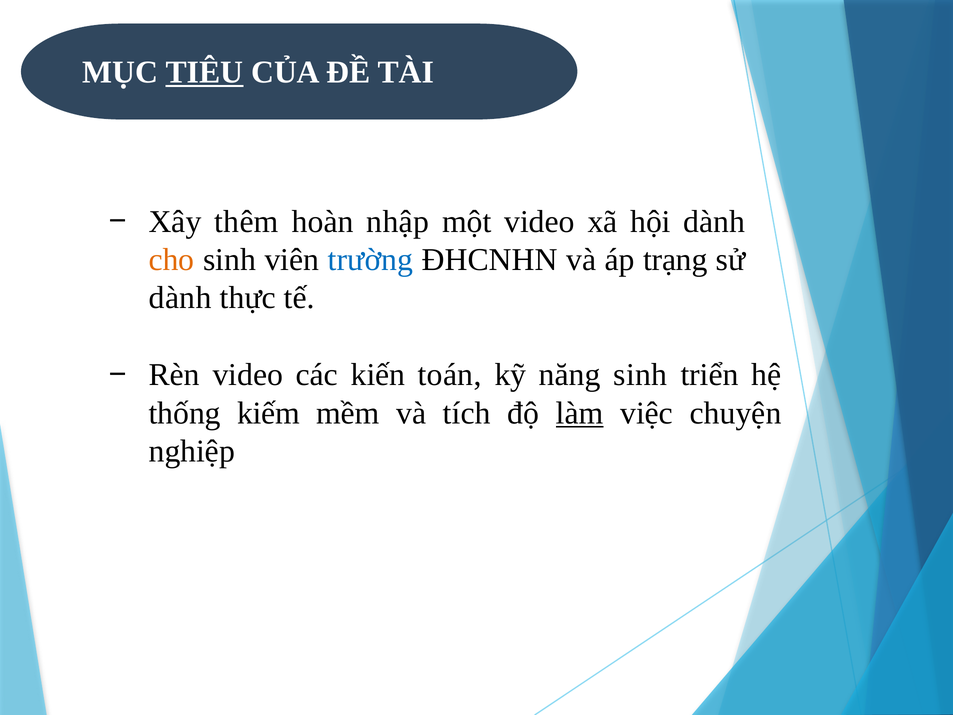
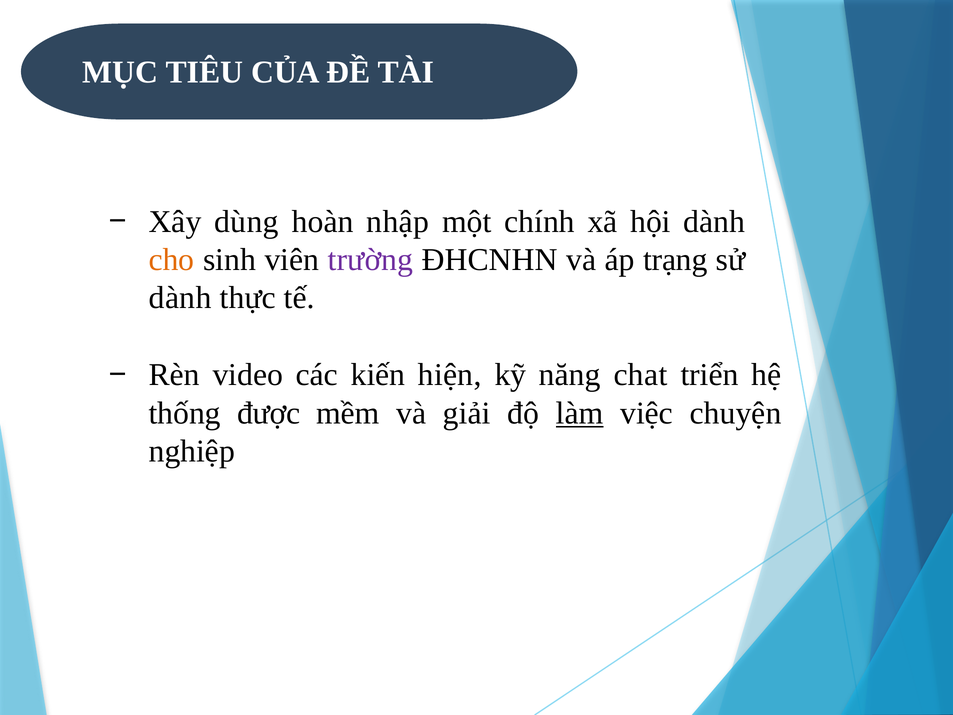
TIÊU underline: present -> none
thêm: thêm -> dùng
một video: video -> chính
trường colour: blue -> purple
toán: toán -> hiện
năng sinh: sinh -> chat
kiếm: kiếm -> được
tích: tích -> giải
